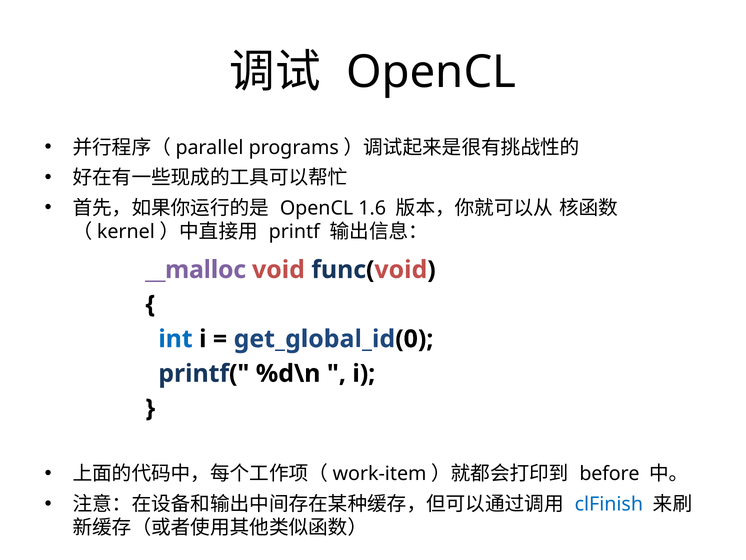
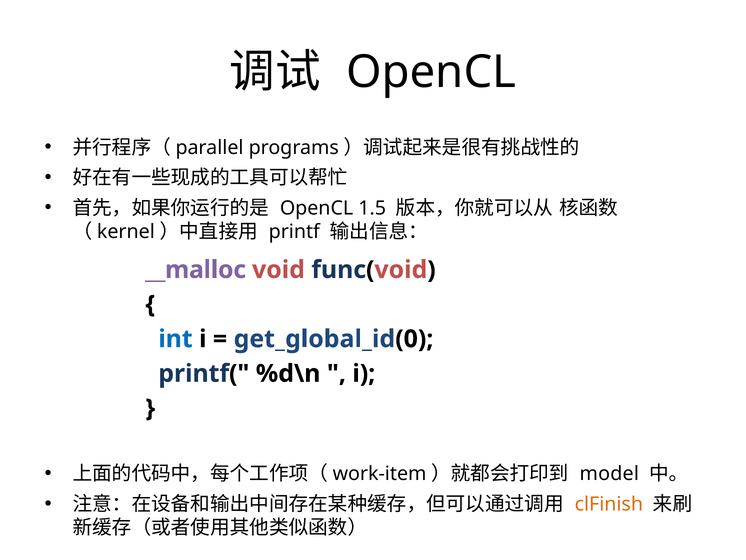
1.6: 1.6 -> 1.5
before: before -> model
clFinish colour: blue -> orange
